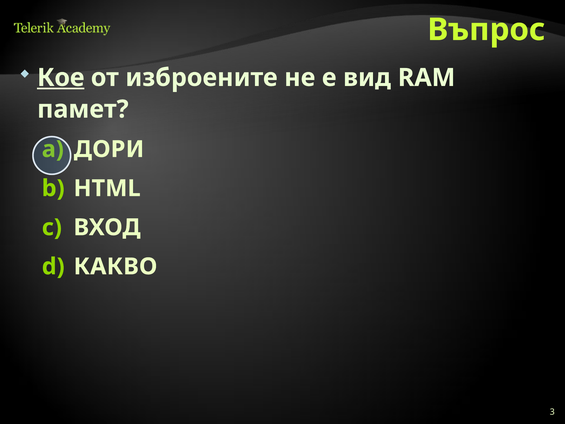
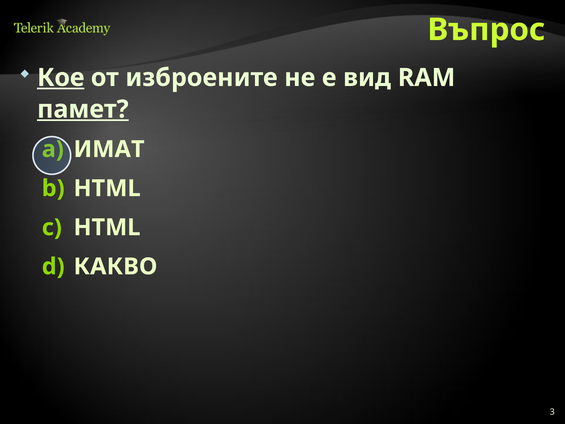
памет underline: none -> present
ДОРИ: ДОРИ -> ИМАТ
ВХОД at (107, 227): ВХОД -> HTML
